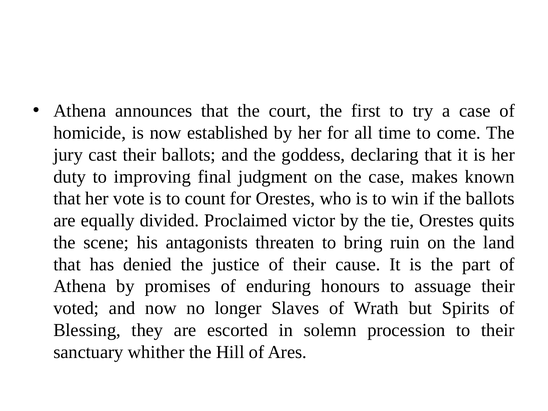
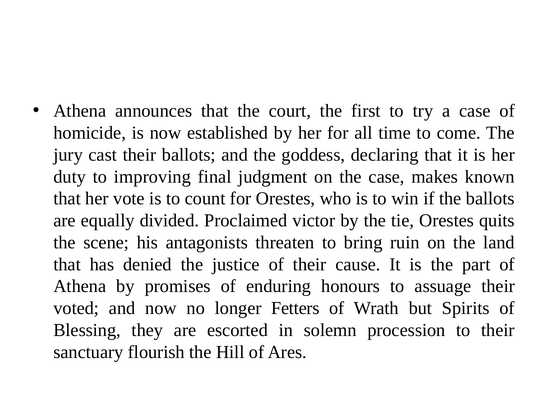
Slaves: Slaves -> Fetters
whither: whither -> flourish
